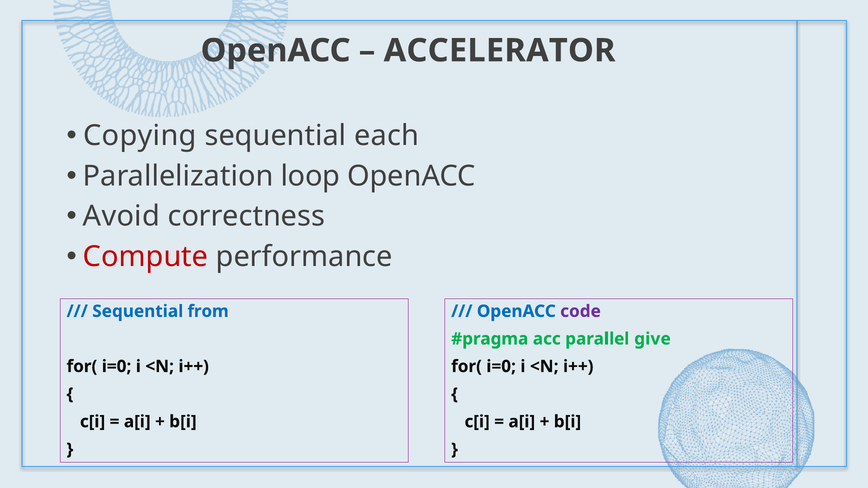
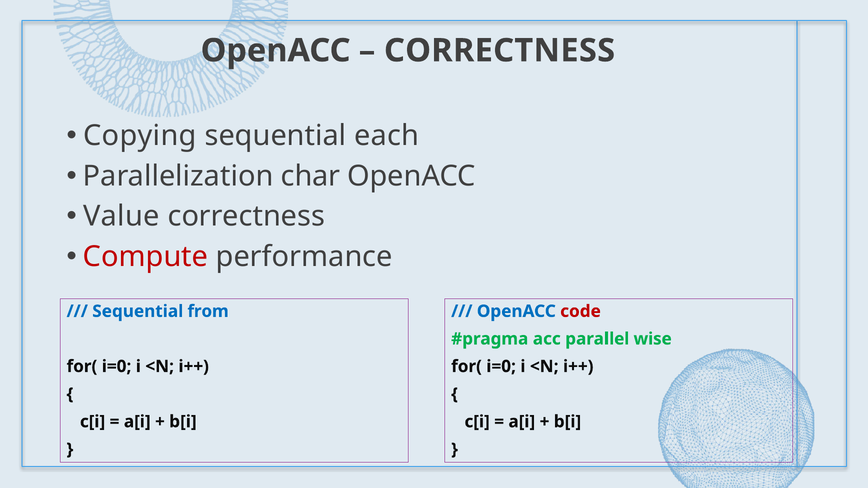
ACCELERATOR at (500, 51): ACCELERATOR -> CORRECTNESS
loop: loop -> char
Avoid: Avoid -> Value
code colour: purple -> red
give: give -> wise
